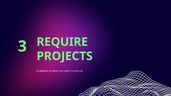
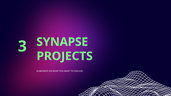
REQUIRE: REQUIRE -> SYNAPSE
